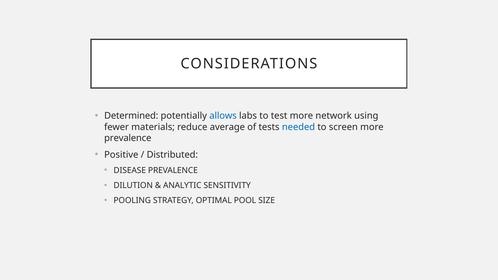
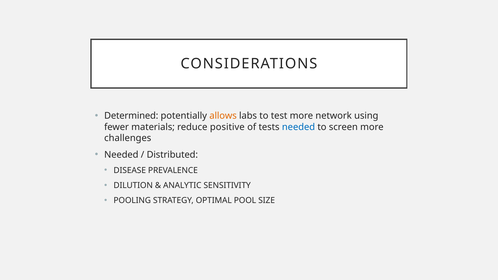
allows colour: blue -> orange
average: average -> positive
prevalence at (128, 138): prevalence -> challenges
Positive at (121, 155): Positive -> Needed
